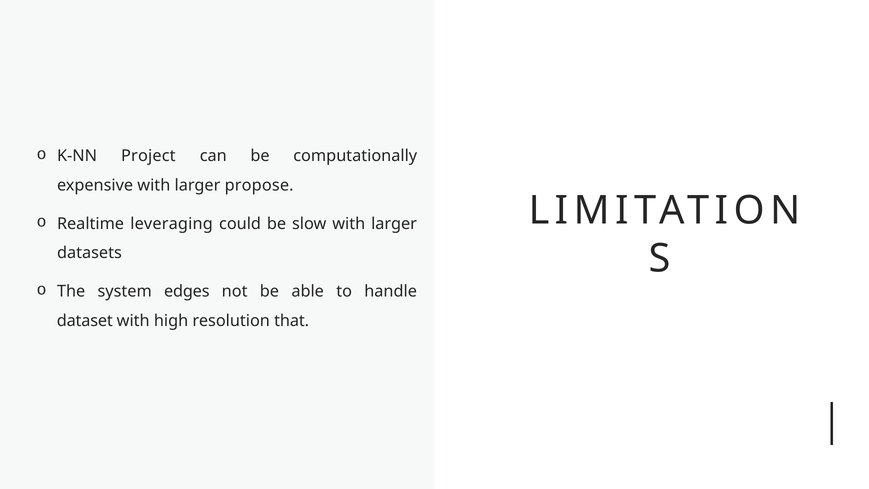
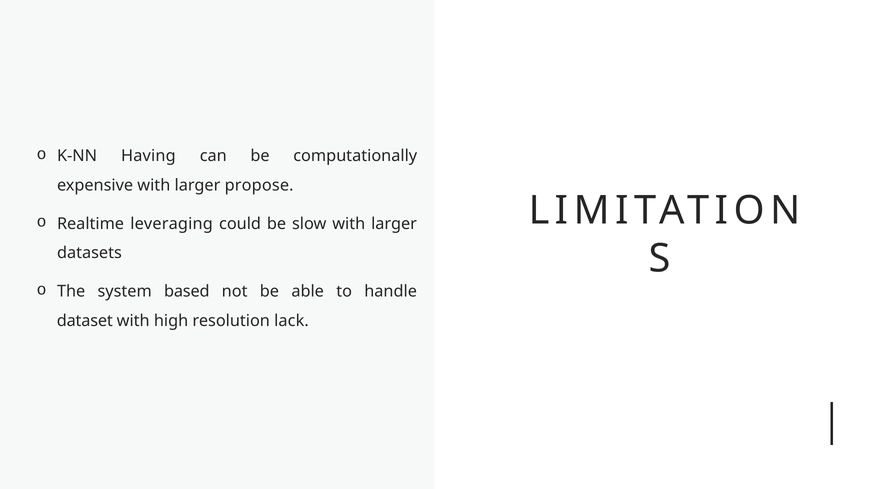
Project: Project -> Having
edges: edges -> based
that: that -> lack
